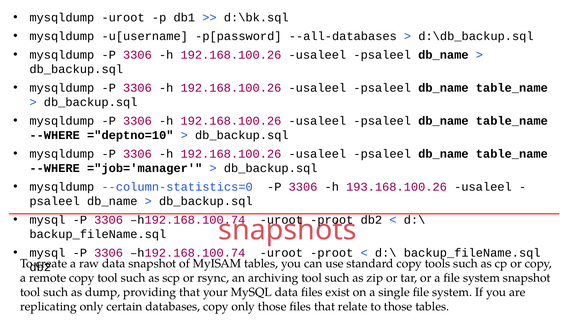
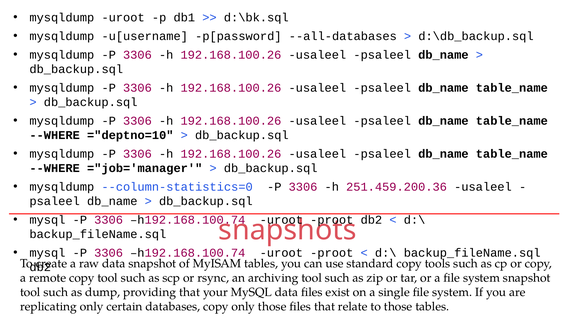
193.168.100.26: 193.168.100.26 -> 251.459.200.36
